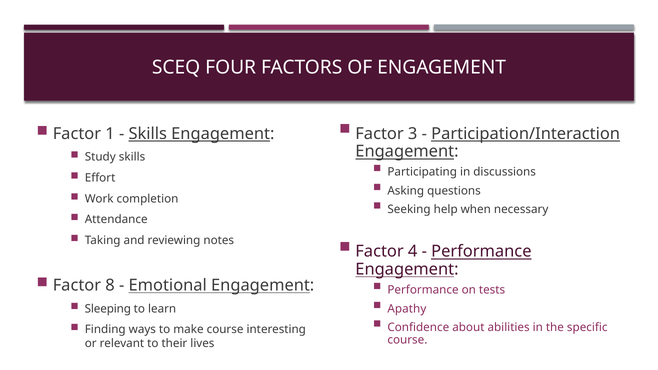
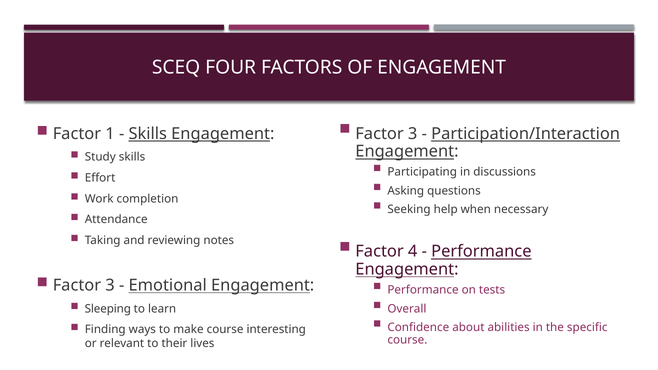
8 at (110, 285): 8 -> 3
Apathy: Apathy -> Overall
